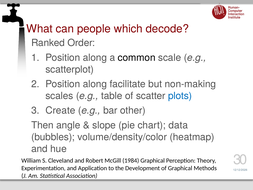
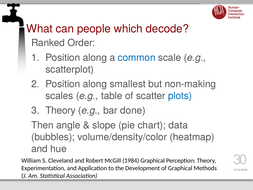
common colour: black -> blue
facilitate: facilitate -> smallest
Create at (60, 110): Create -> Theory
other: other -> done
